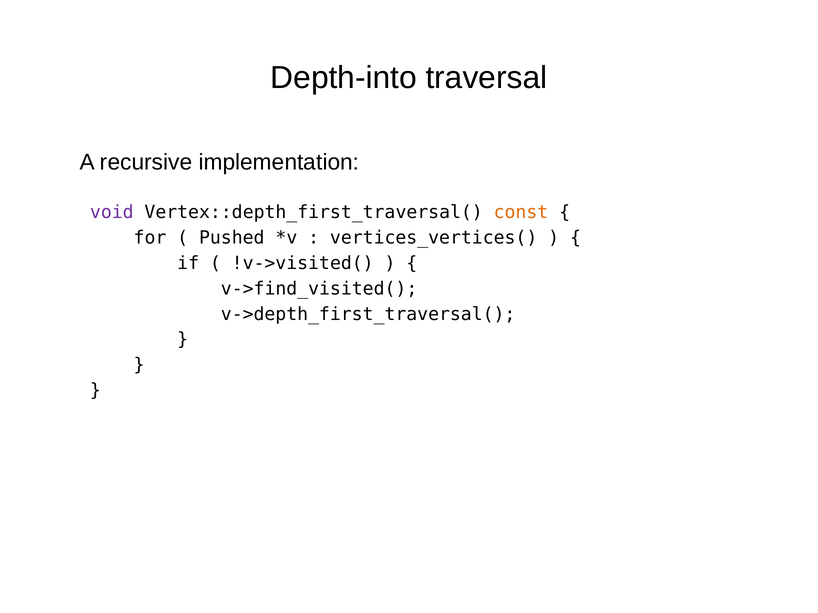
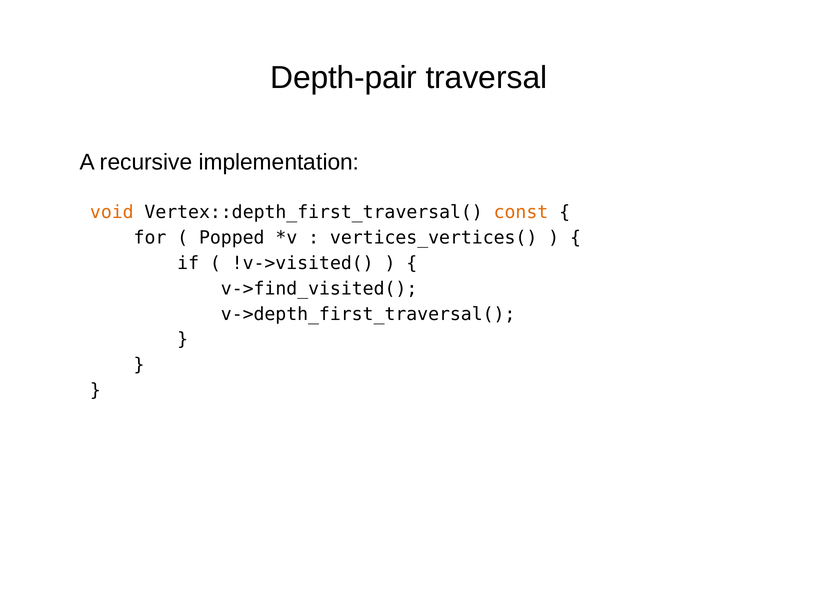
Depth-into: Depth-into -> Depth-pair
void colour: purple -> orange
Pushed: Pushed -> Popped
